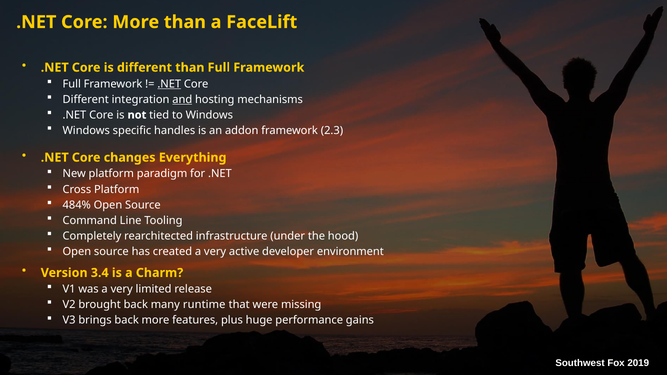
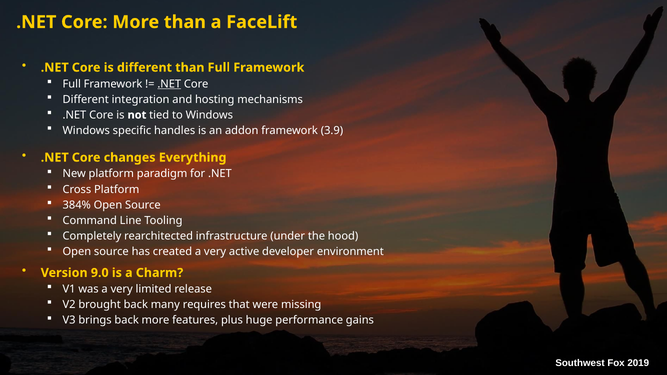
and underline: present -> none
2.3: 2.3 -> 3.9
484%: 484% -> 384%
3.4: 3.4 -> 9.0
runtime: runtime -> requires
